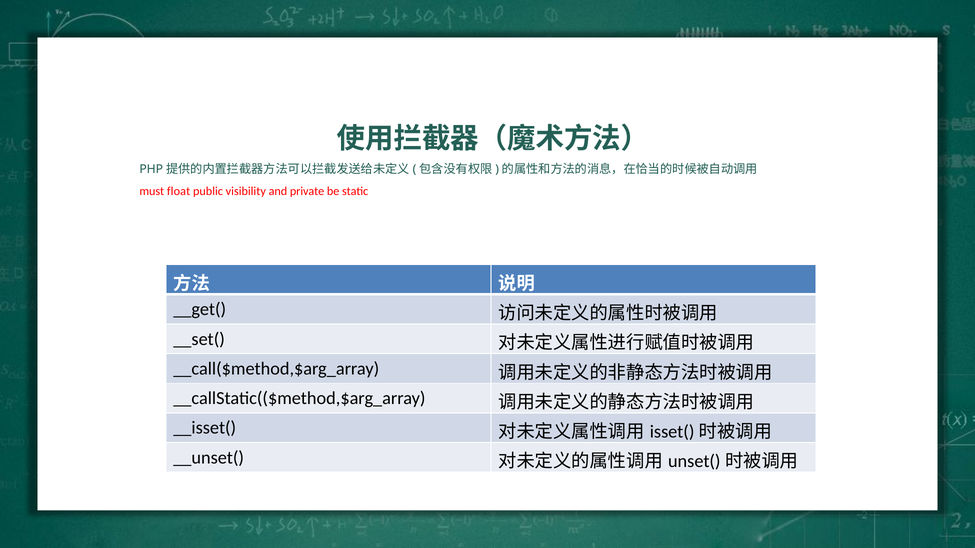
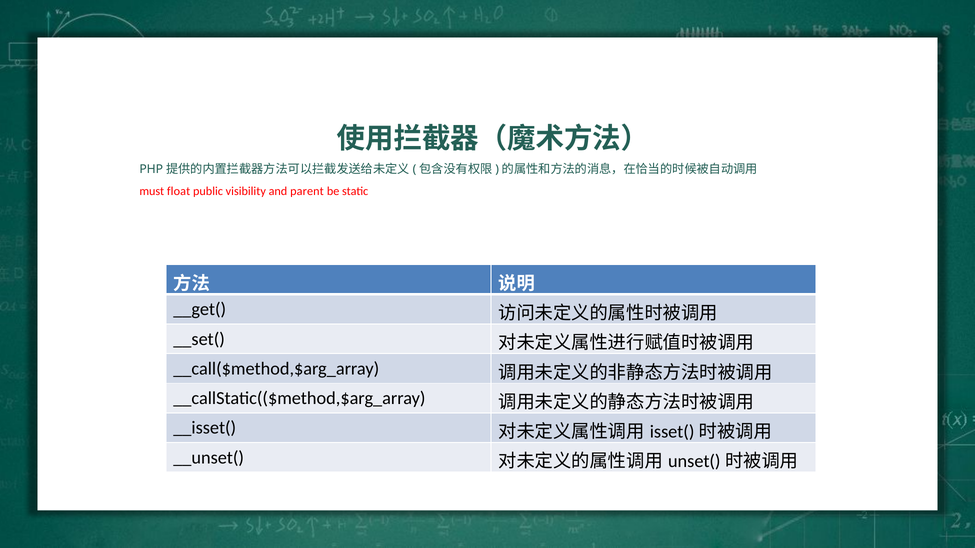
private: private -> parent
